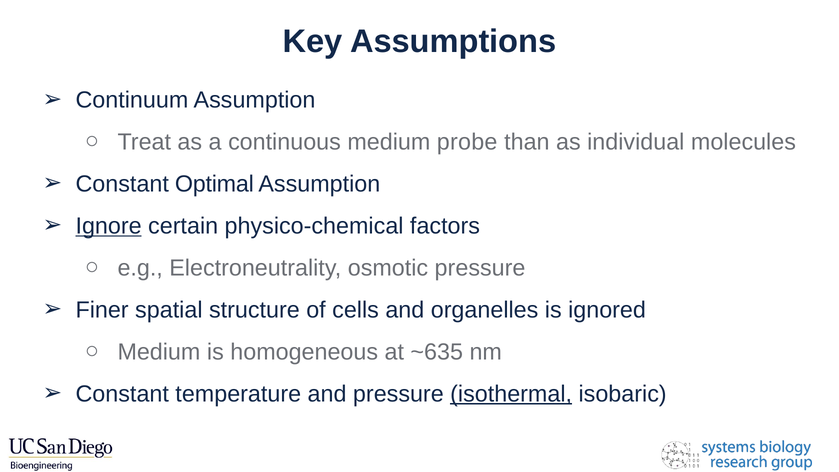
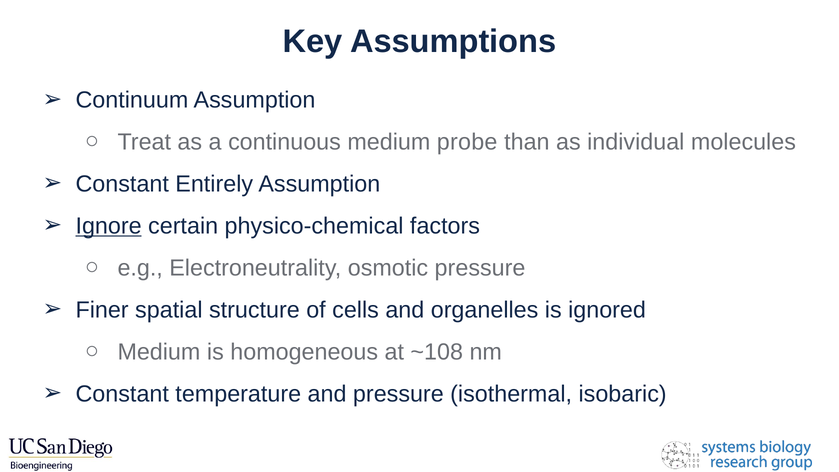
Optimal: Optimal -> Entirely
~635: ~635 -> ~108
isothermal underline: present -> none
